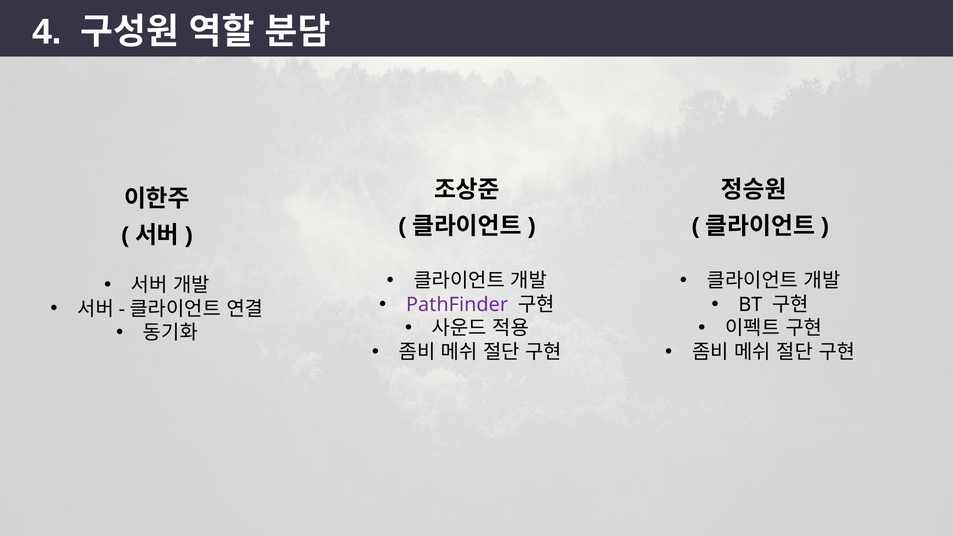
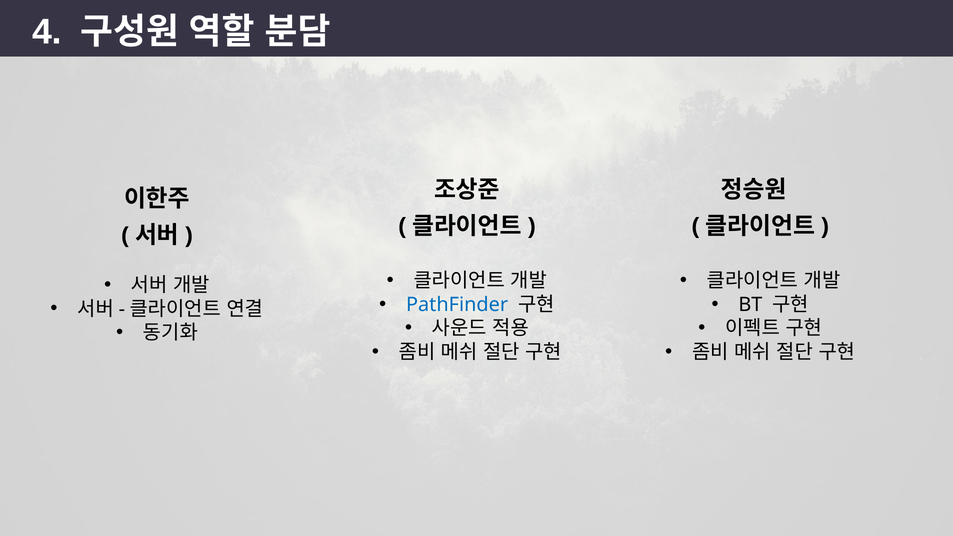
PathFinder colour: purple -> blue
